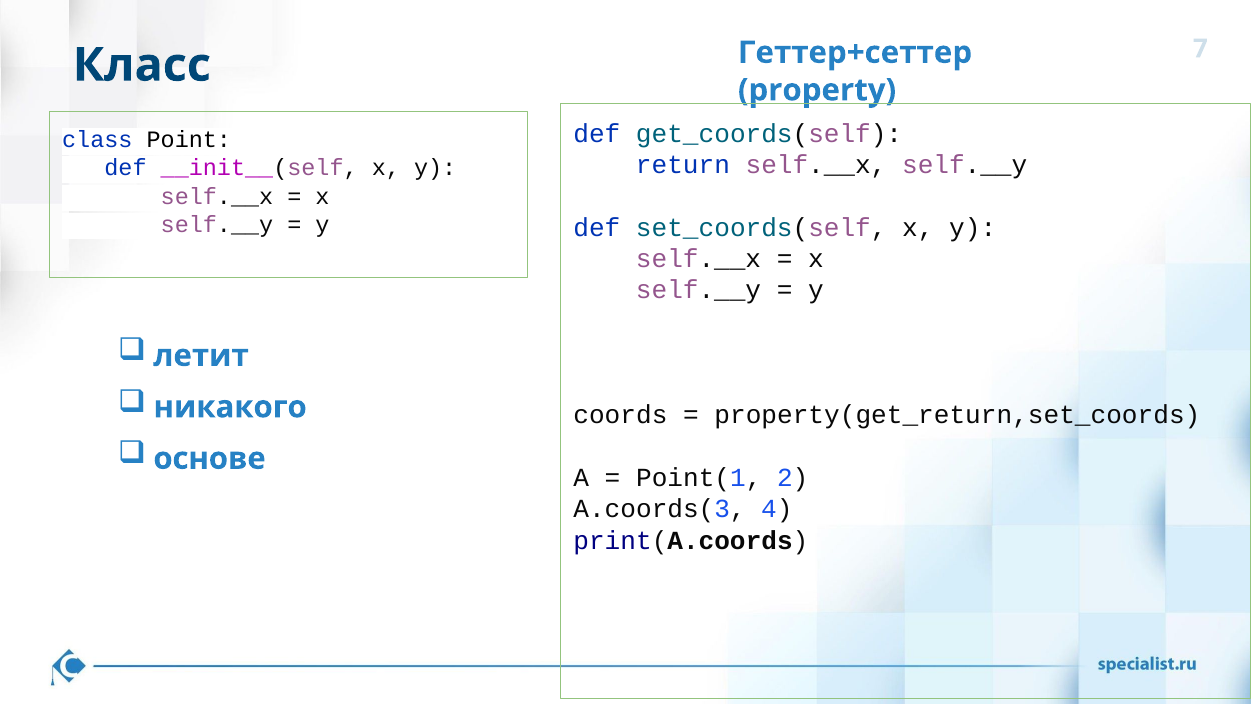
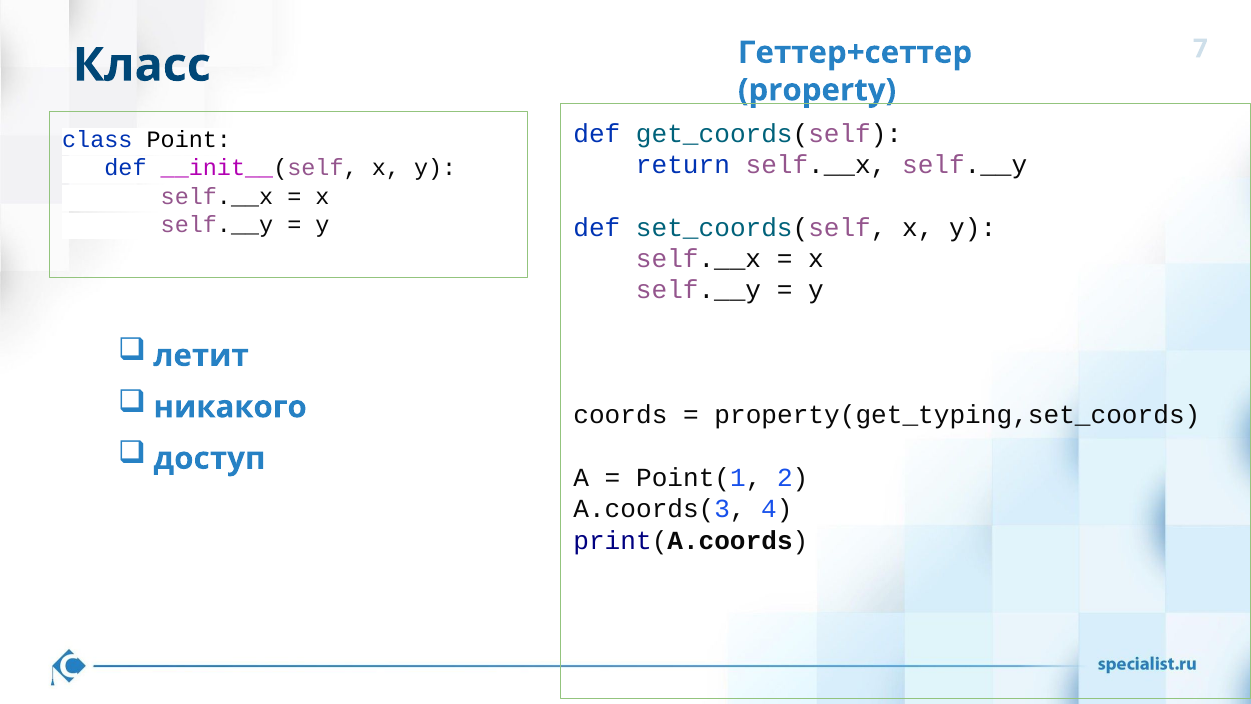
property(get_return,set_coords: property(get_return,set_coords -> property(get_typing,set_coords
основе: основе -> доступ
